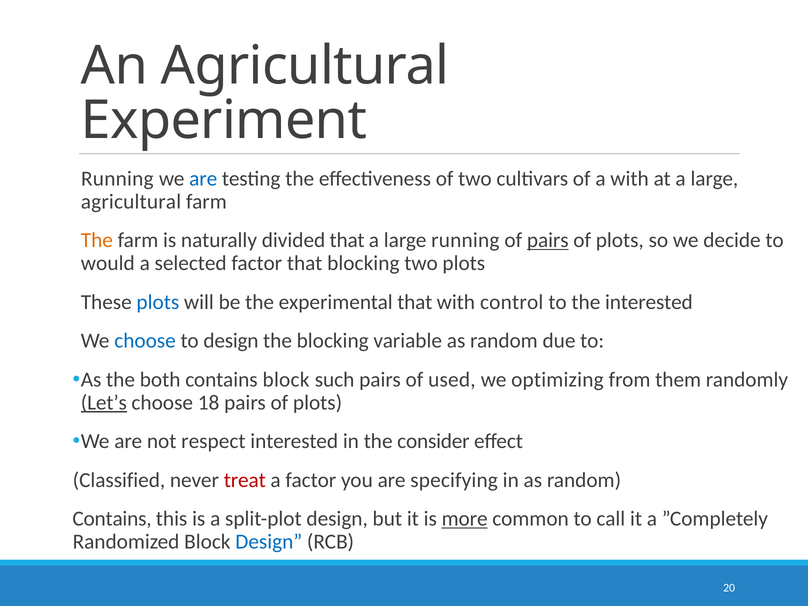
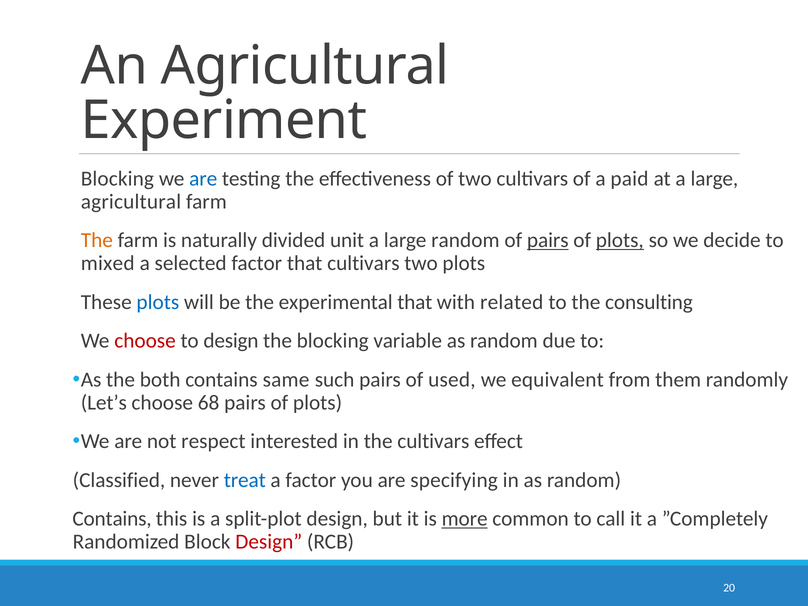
Running at (117, 179): Running -> Blocking
a with: with -> paid
divided that: that -> unit
large running: running -> random
plots at (620, 240) underline: none -> present
would: would -> mixed
that blocking: blocking -> cultivars
control: control -> related
the interested: interested -> consulting
choose at (145, 341) colour: blue -> red
contains block: block -> same
optimizing: optimizing -> equivalent
Let’s underline: present -> none
18: 18 -> 68
the consider: consider -> cultivars
treat colour: red -> blue
Design at (269, 542) colour: blue -> red
